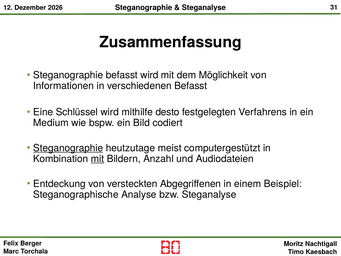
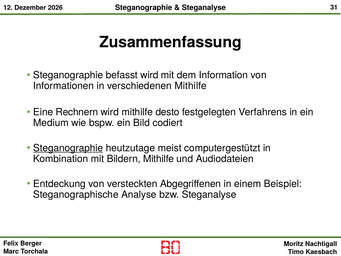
Möglichkeit: Möglichkeit -> Information
verschiedenen Befasst: Befasst -> Mithilfe
Schlüssel: Schlüssel -> Rechnern
mit at (98, 159) underline: present -> none
Bildern Anzahl: Anzahl -> Mithilfe
